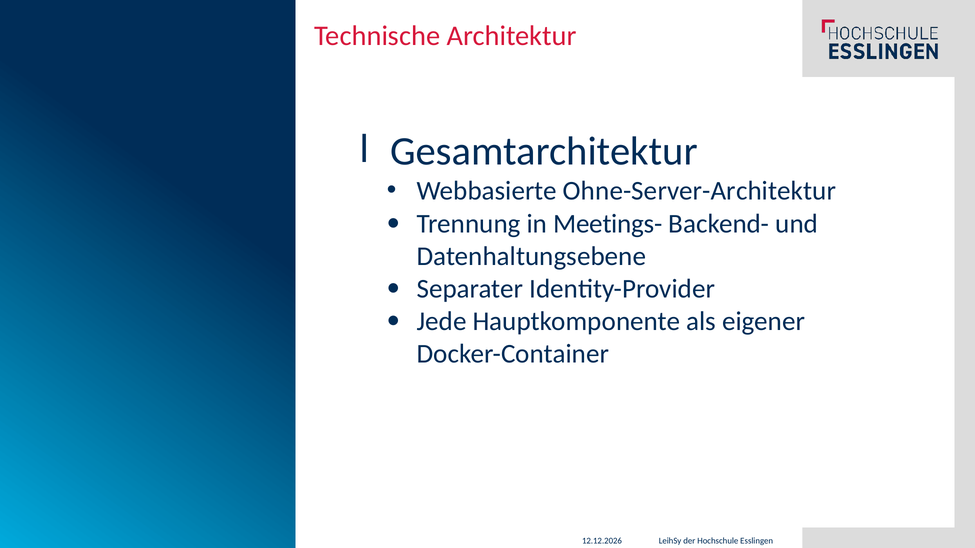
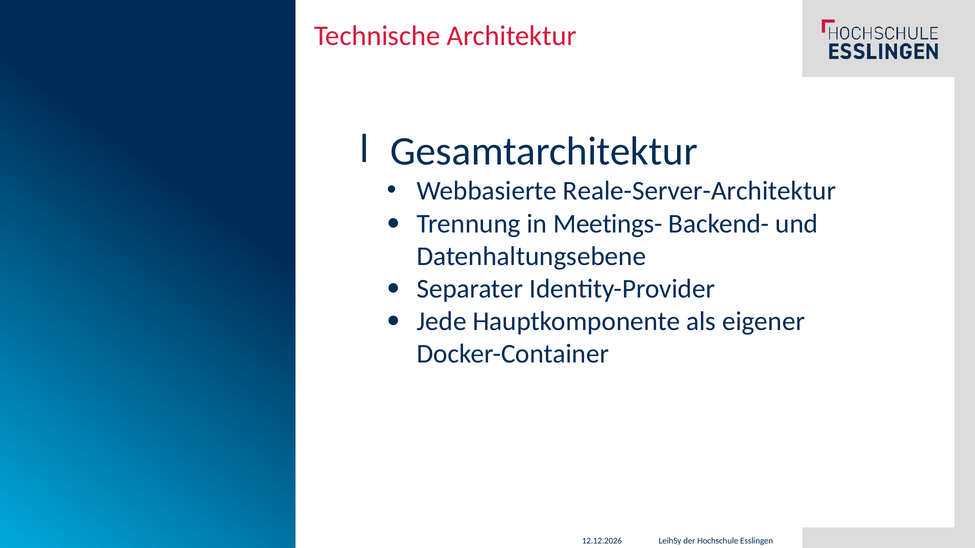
Ohne-Server-Architektur: Ohne-Server-Architektur -> Reale-Server-Architektur
